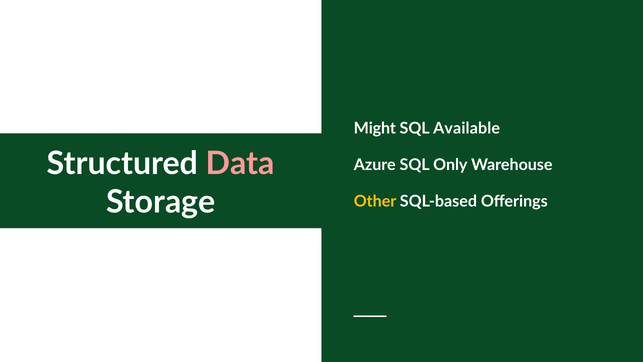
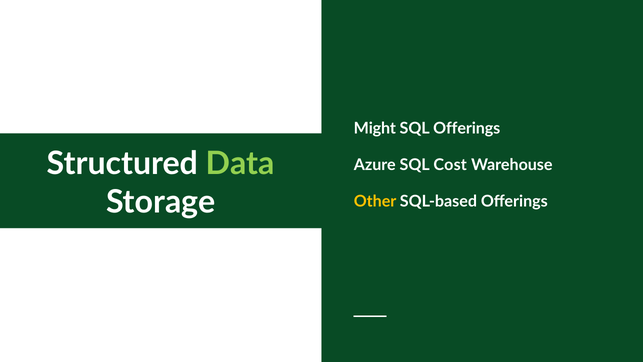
SQL Available: Available -> Offerings
Data colour: pink -> light green
Only: Only -> Cost
